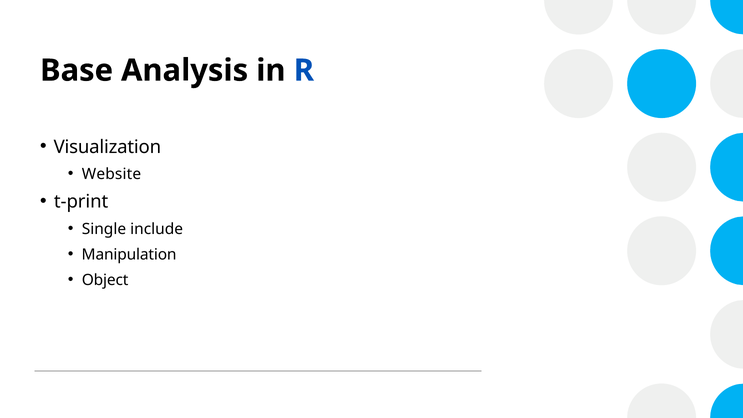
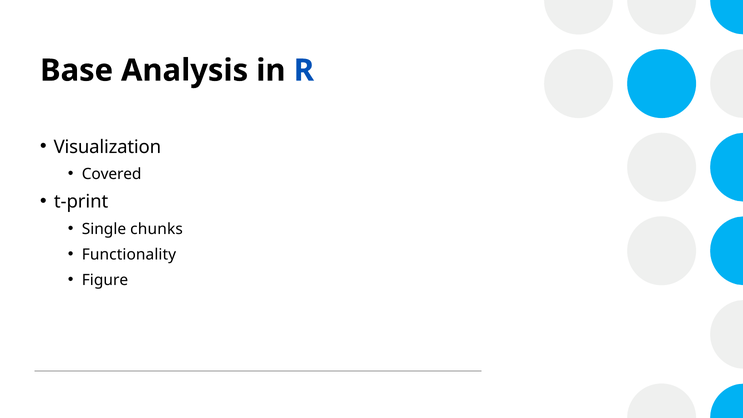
Website: Website -> Covered
include: include -> chunks
Manipulation: Manipulation -> Functionality
Object: Object -> Figure
